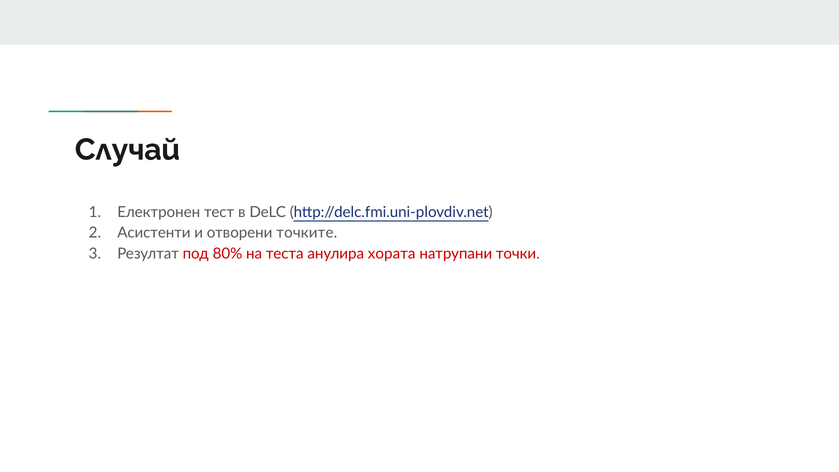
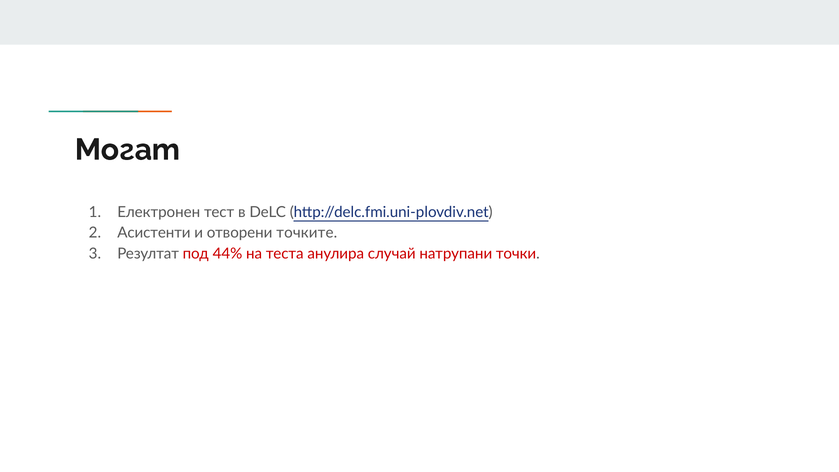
Случай: Случай -> Могат
80%: 80% -> 44%
хората: хората -> случай
